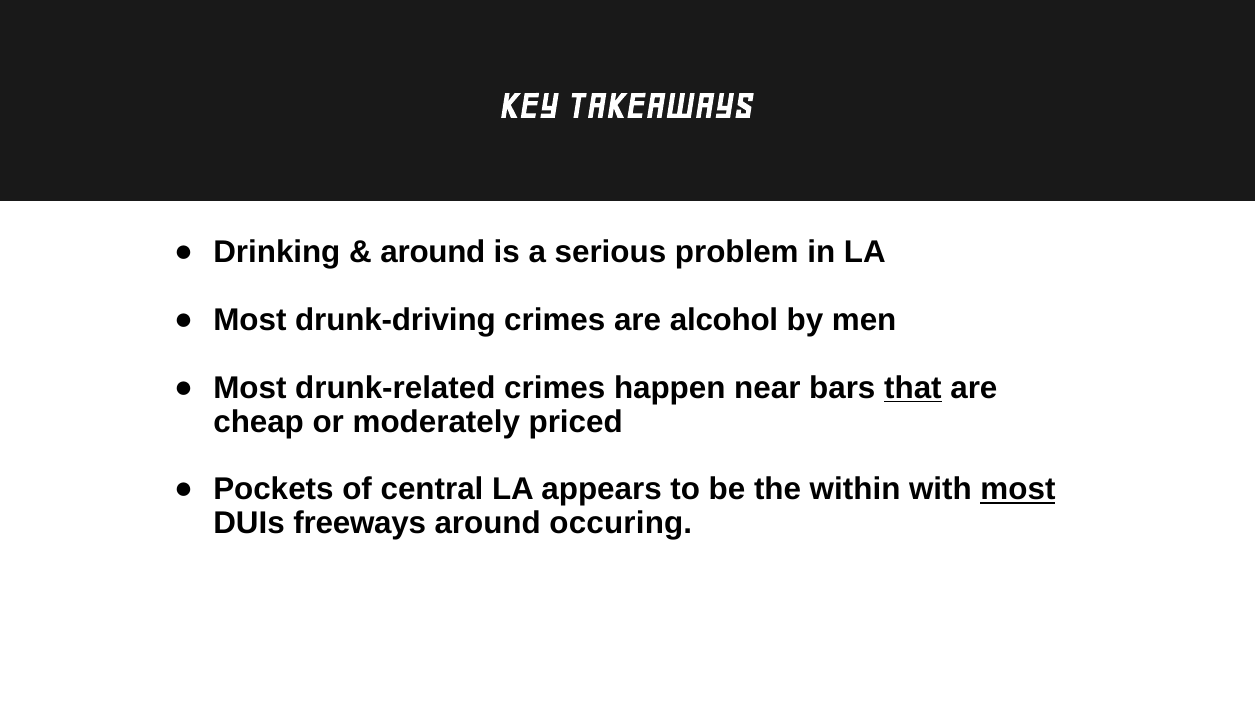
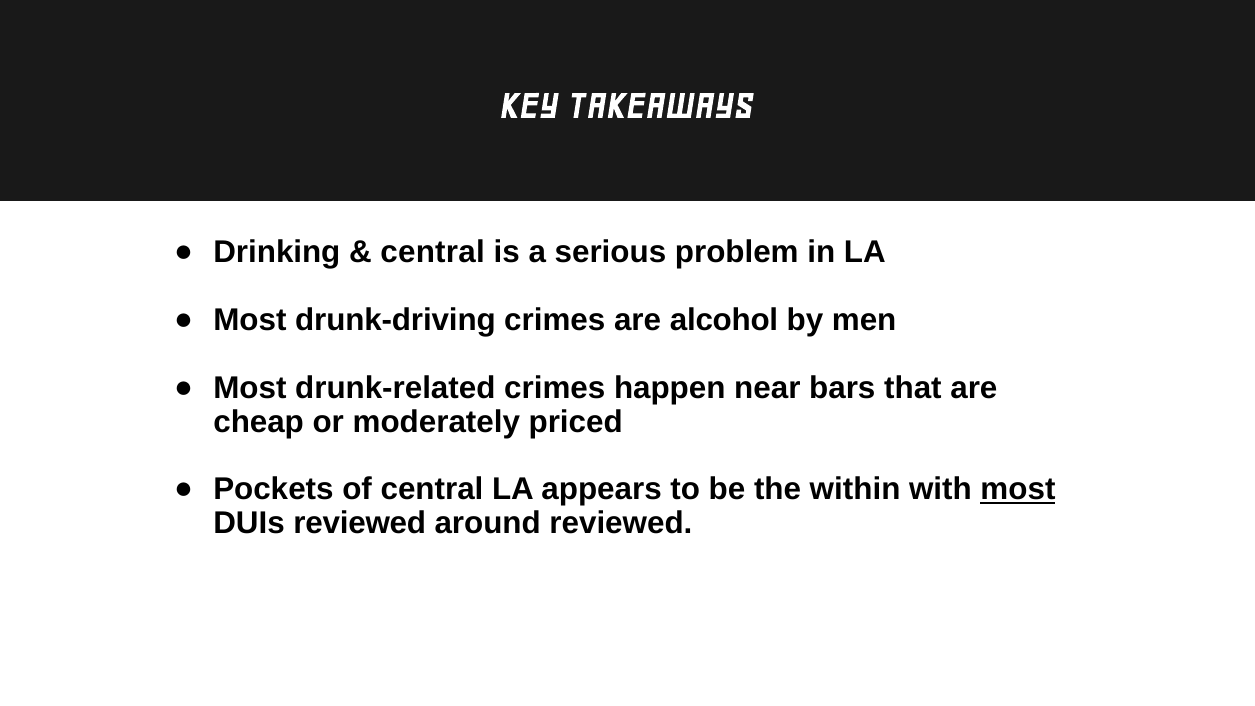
around at (433, 252): around -> central
that underline: present -> none
DUIs freeways: freeways -> reviewed
around occuring: occuring -> reviewed
